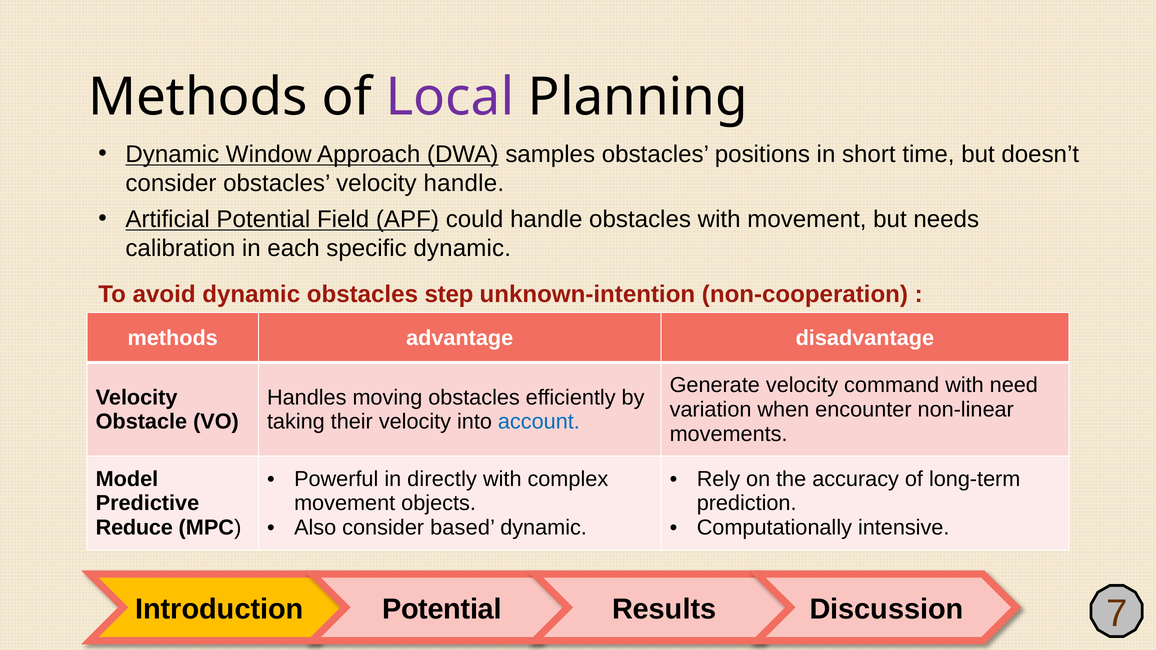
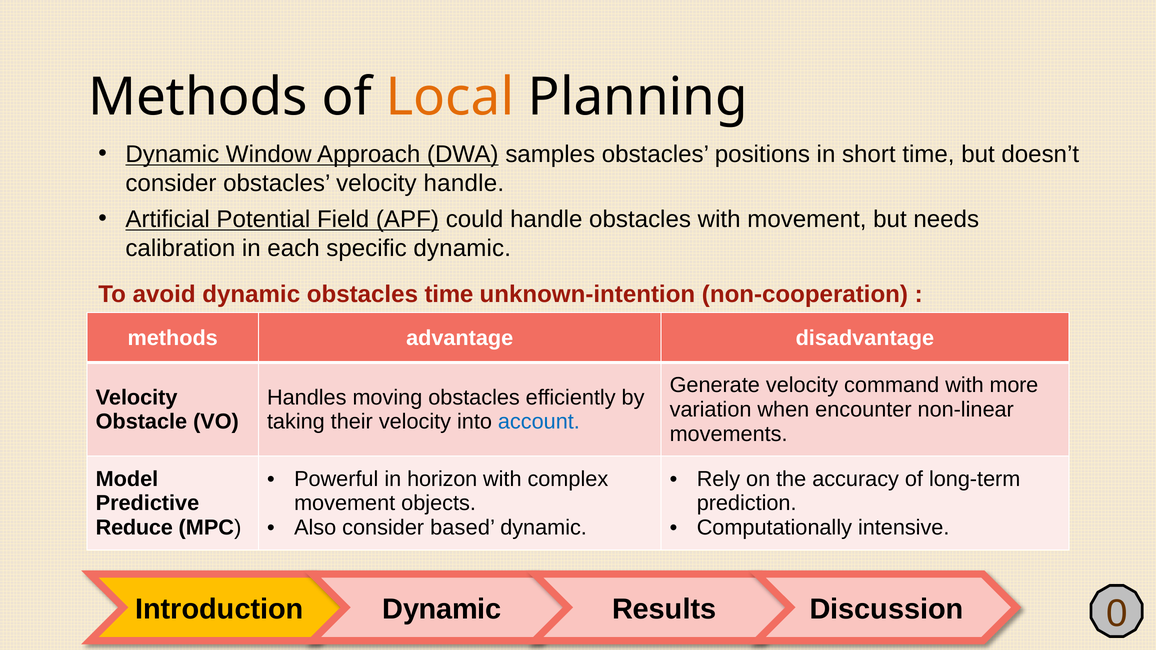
Local colour: purple -> orange
obstacles step: step -> time
need: need -> more
directly: directly -> horizon
Introduction Potential: Potential -> Dynamic
7: 7 -> 0
